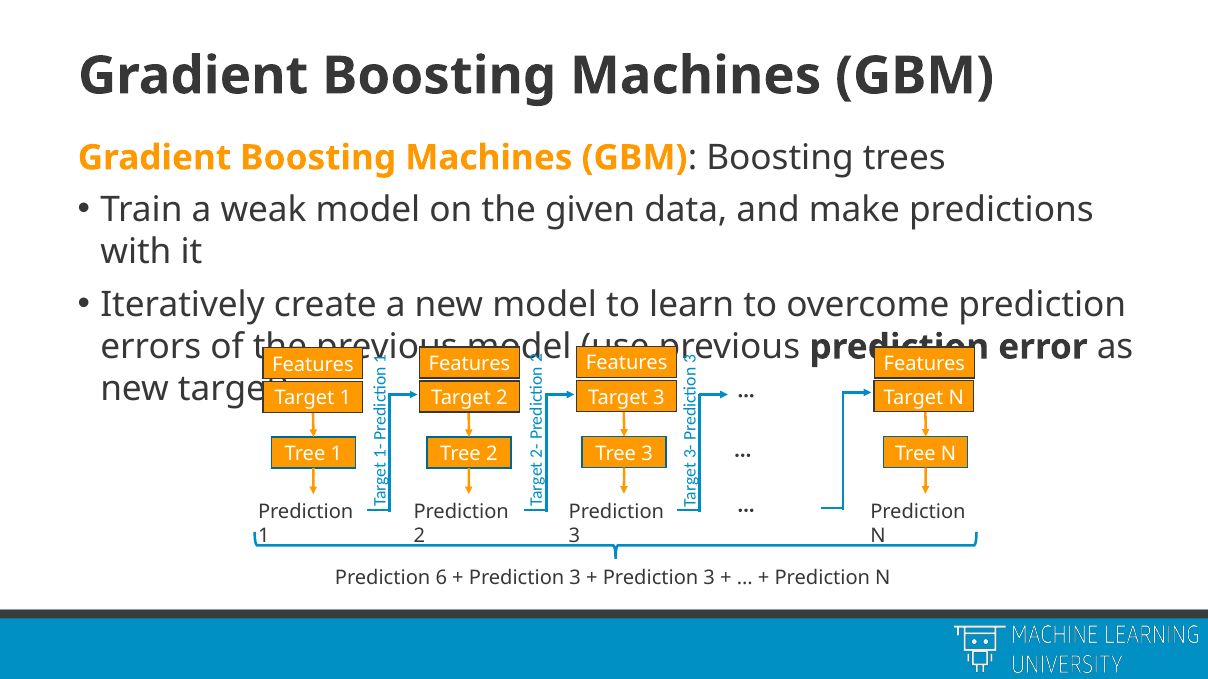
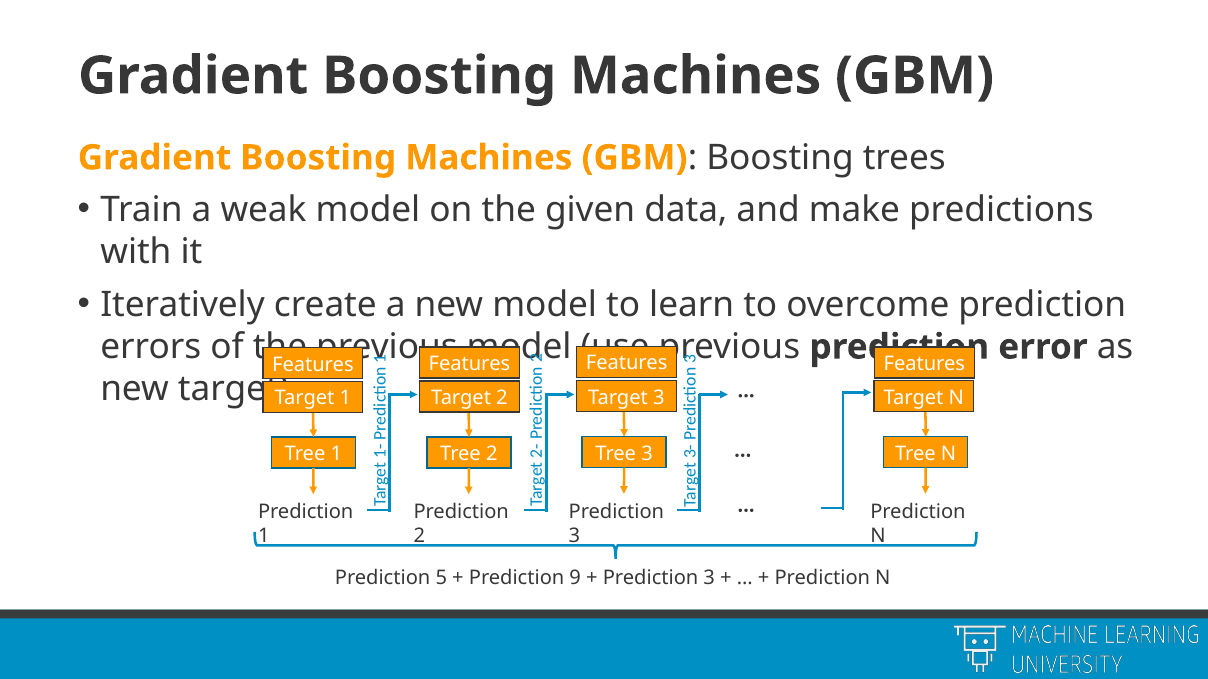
6: 6 -> 5
3 at (575, 578): 3 -> 9
